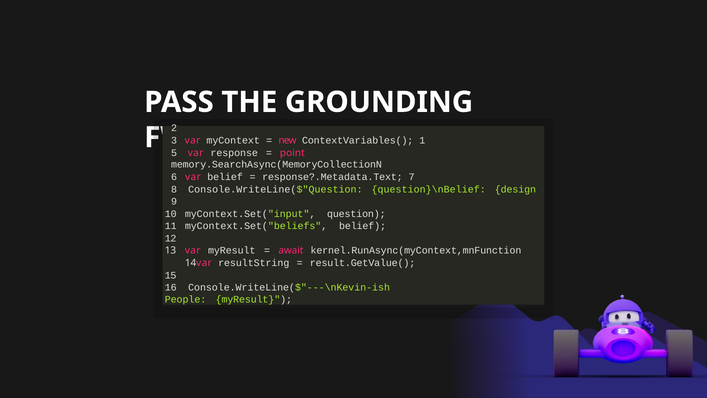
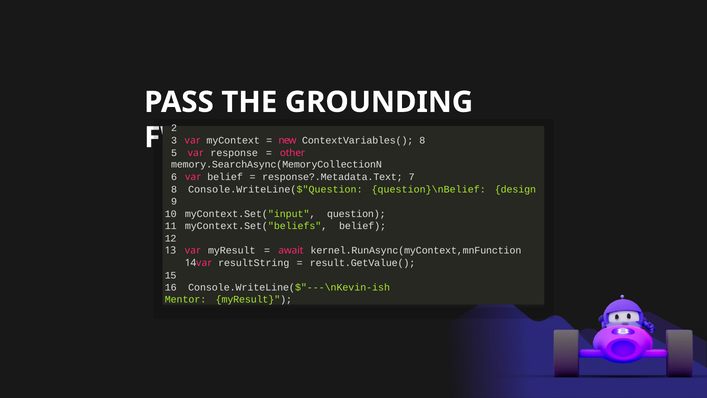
ContextVariables( 1: 1 -> 8
point: point -> other
People: People -> Mentor
